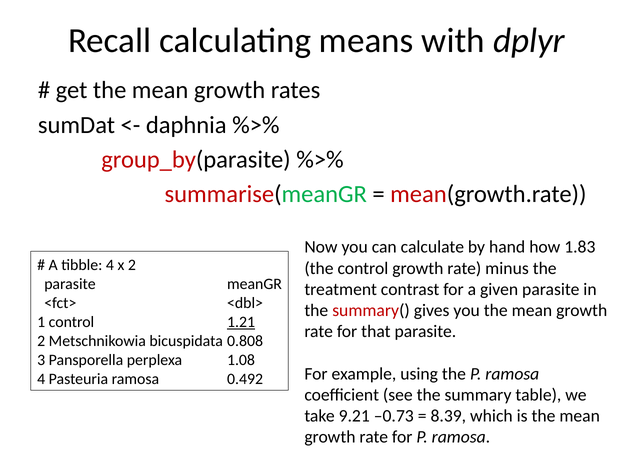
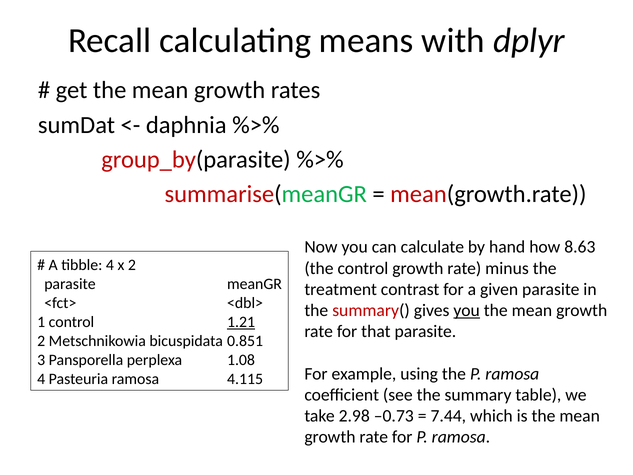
1.83: 1.83 -> 8.63
you at (467, 310) underline: none -> present
0.808: 0.808 -> 0.851
0.492: 0.492 -> 4.115
9.21: 9.21 -> 2.98
8.39: 8.39 -> 7.44
